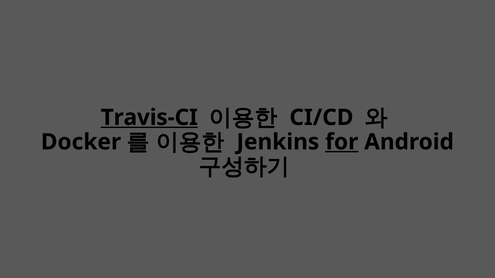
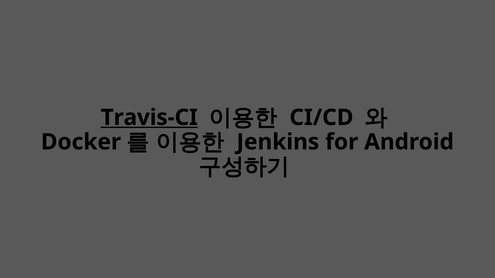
for underline: present -> none
